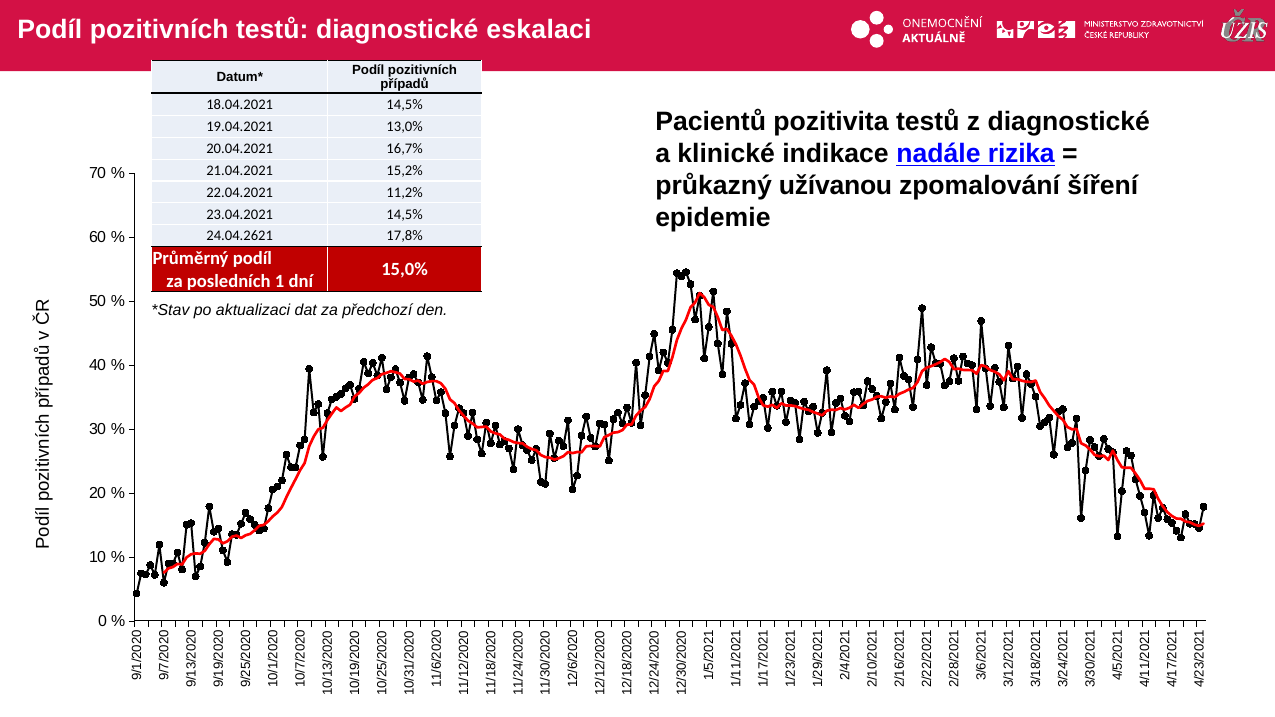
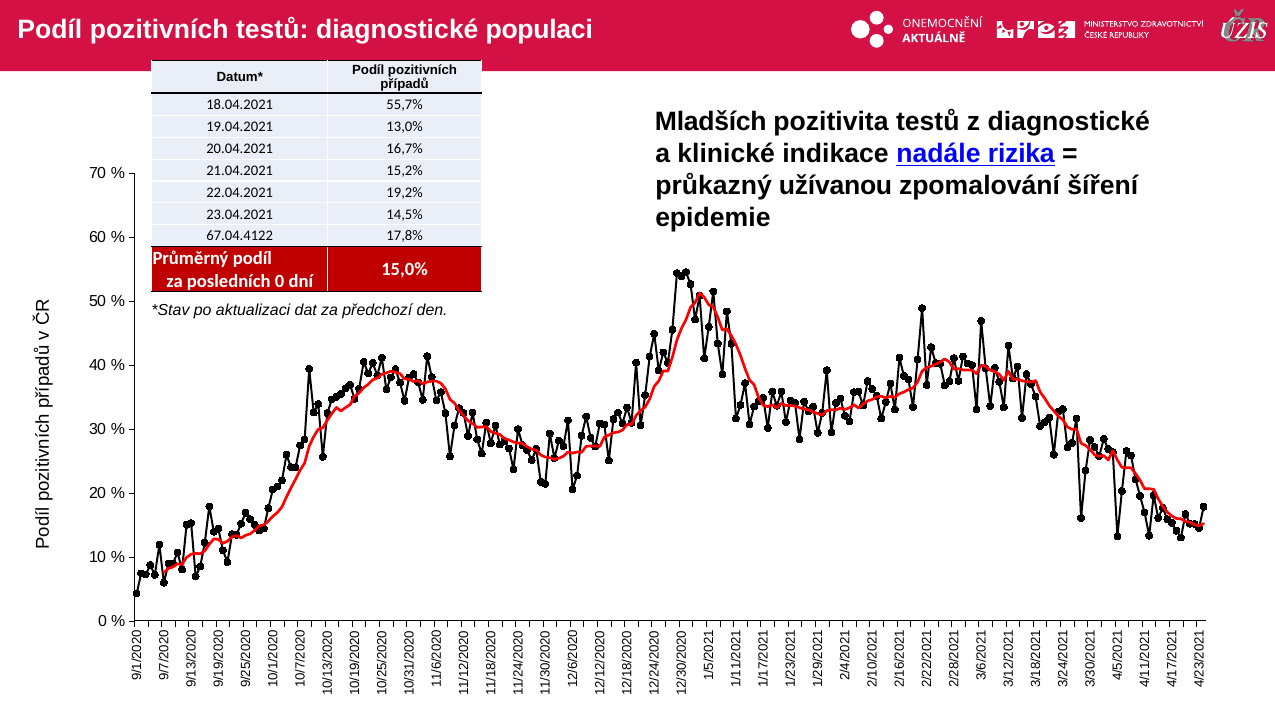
eskalaci: eskalaci -> populaci
18.04.2021 14,5%: 14,5% -> 55,7%
Pacientů: Pacientů -> Mladších
11,2%: 11,2% -> 19,2%
24.04.2621: 24.04.2621 -> 67.04.4122
posledních 1: 1 -> 0
